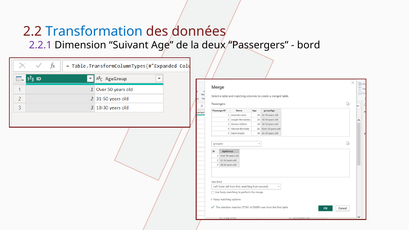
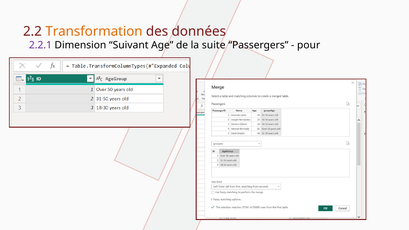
Transformation colour: blue -> orange
deux: deux -> suite
bord: bord -> pour
